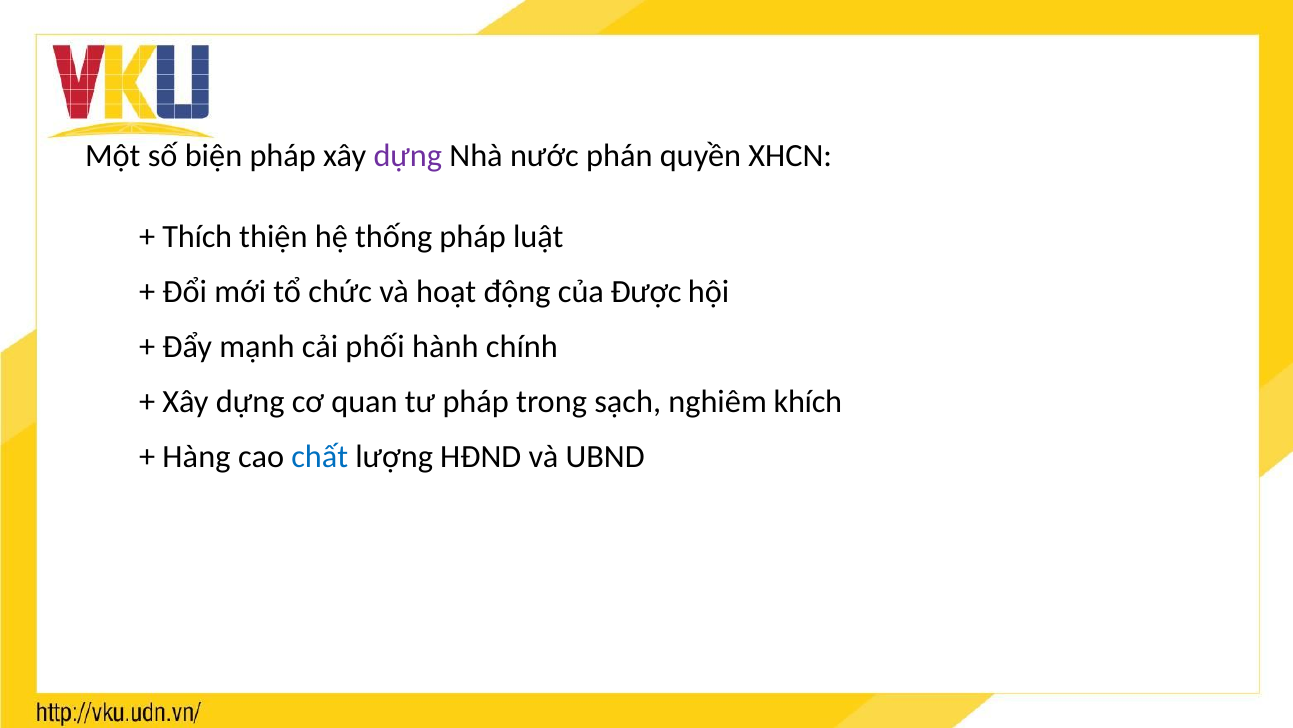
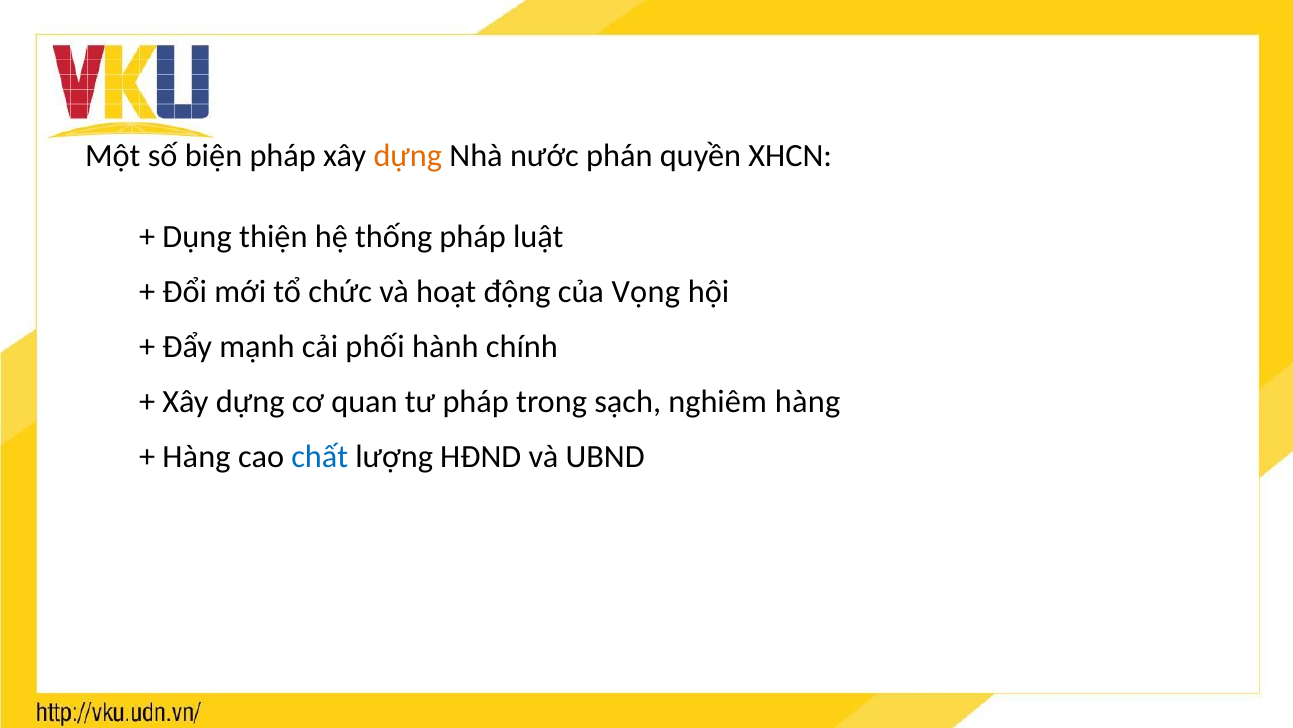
dựng at (408, 156) colour: purple -> orange
Thích: Thích -> Dụng
Được: Được -> Vọng
nghiêm khích: khích -> hàng
